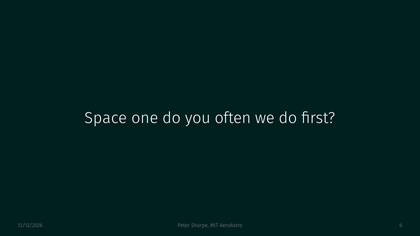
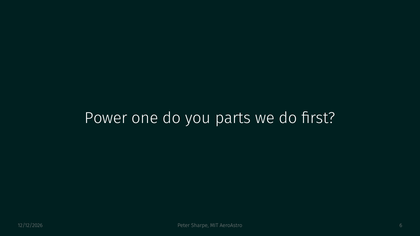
Space: Space -> Power
often: often -> parts
